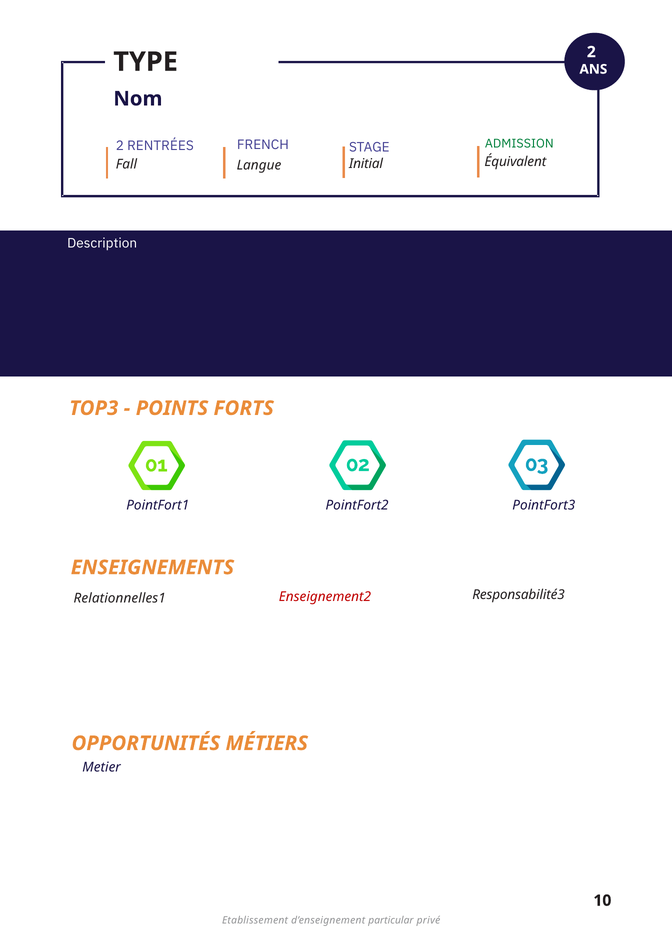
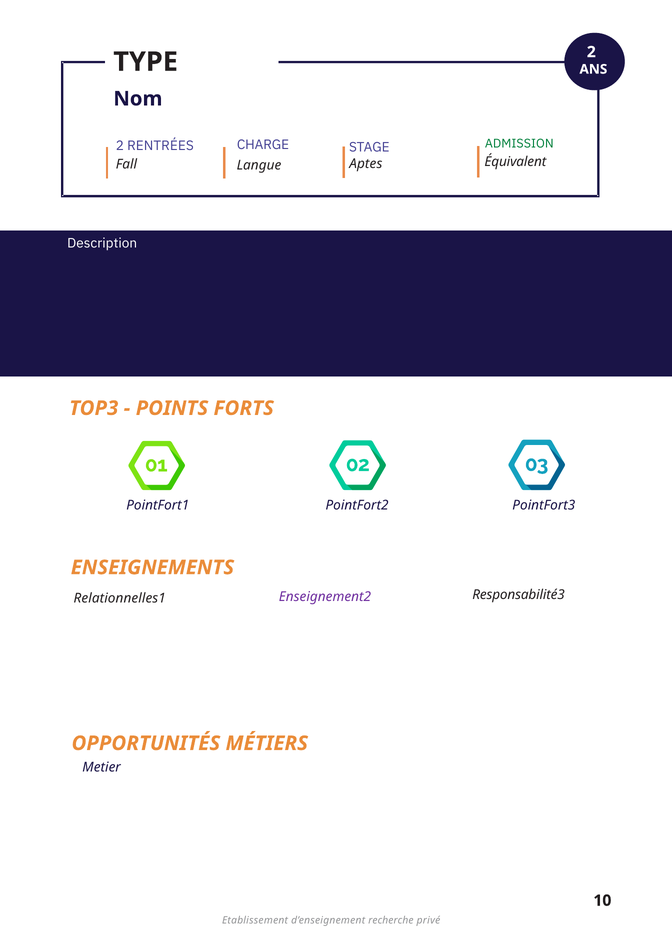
FRENCH: FRENCH -> CHARGE
Initial: Initial -> Aptes
Enseignement2 colour: red -> purple
particular: particular -> recherche
